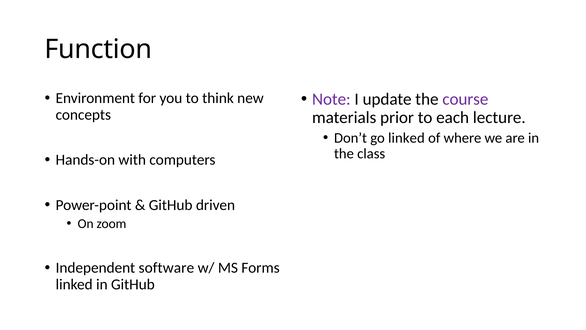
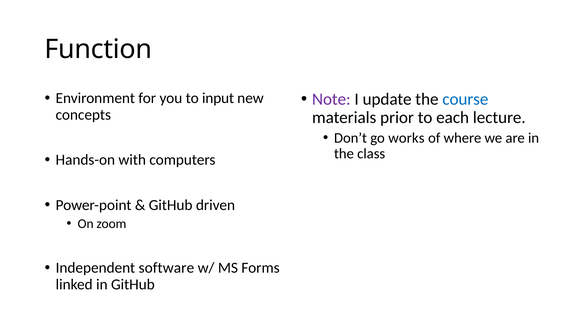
think: think -> input
course colour: purple -> blue
go linked: linked -> works
